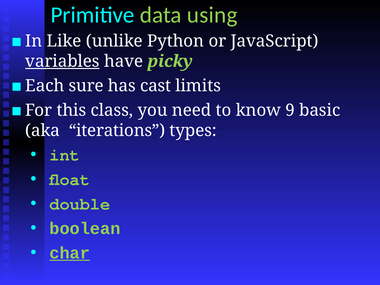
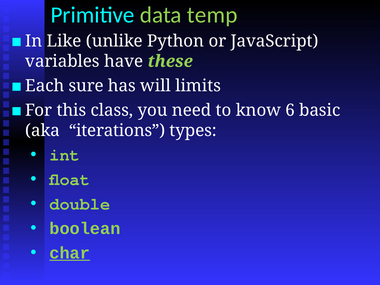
using: using -> temp
variables underline: present -> none
picky: picky -> these
cast: cast -> will
9: 9 -> 6
